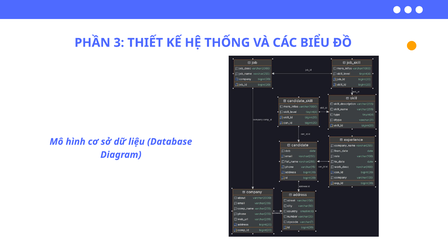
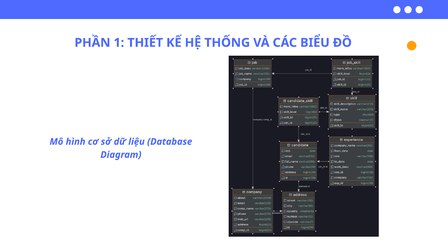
3: 3 -> 1
